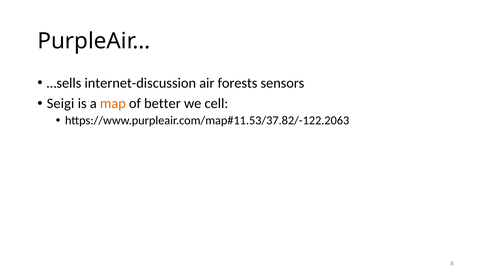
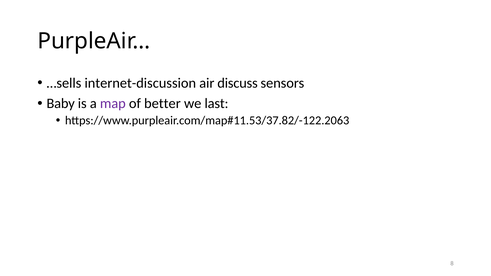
forests: forests -> discuss
Seigi: Seigi -> Baby
map colour: orange -> purple
cell: cell -> last
